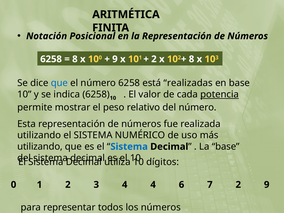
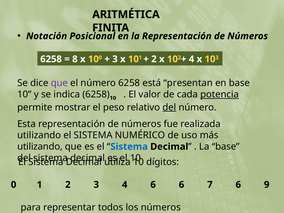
9 at (115, 59): 9 -> 3
8 at (192, 59): 8 -> 4
que at (59, 83) colour: blue -> purple
realizadas: realizadas -> presentan
del at (169, 107) underline: none -> present
4 4: 4 -> 6
7 2: 2 -> 6
